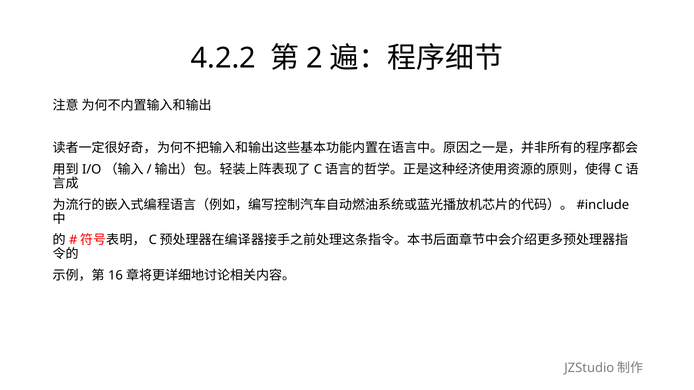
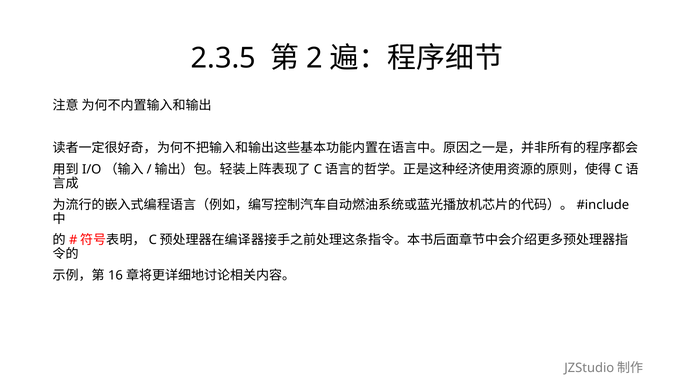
4.2.2: 4.2.2 -> 2.3.5
